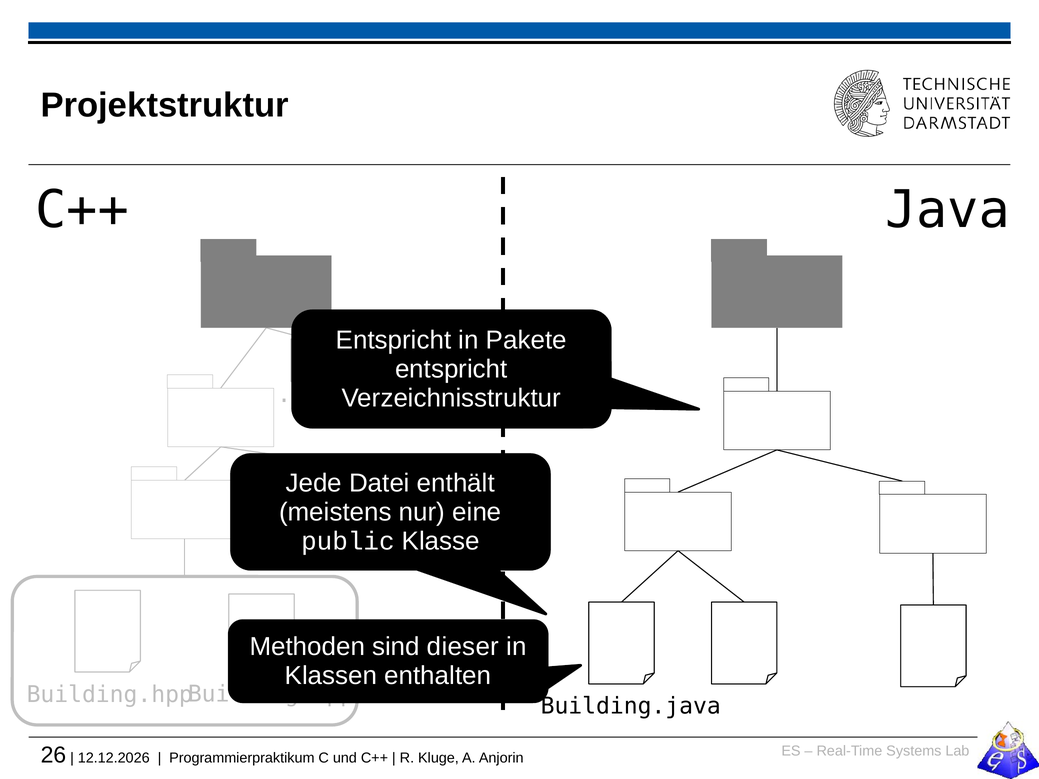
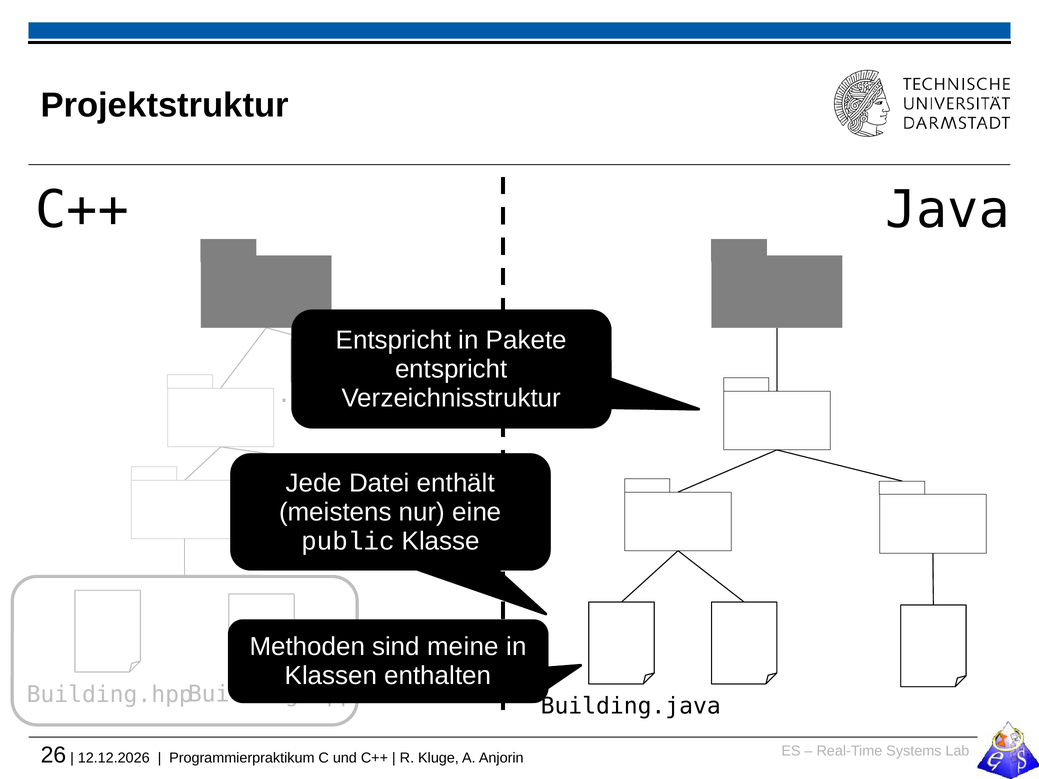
dieser: dieser -> meine
